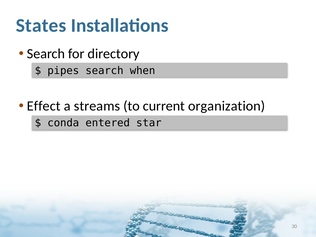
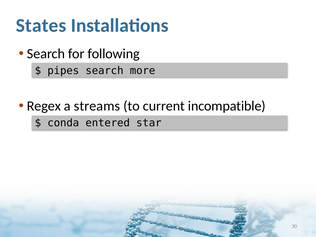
directory: directory -> following
when: when -> more
Effect: Effect -> Regex
organization: organization -> incompatible
